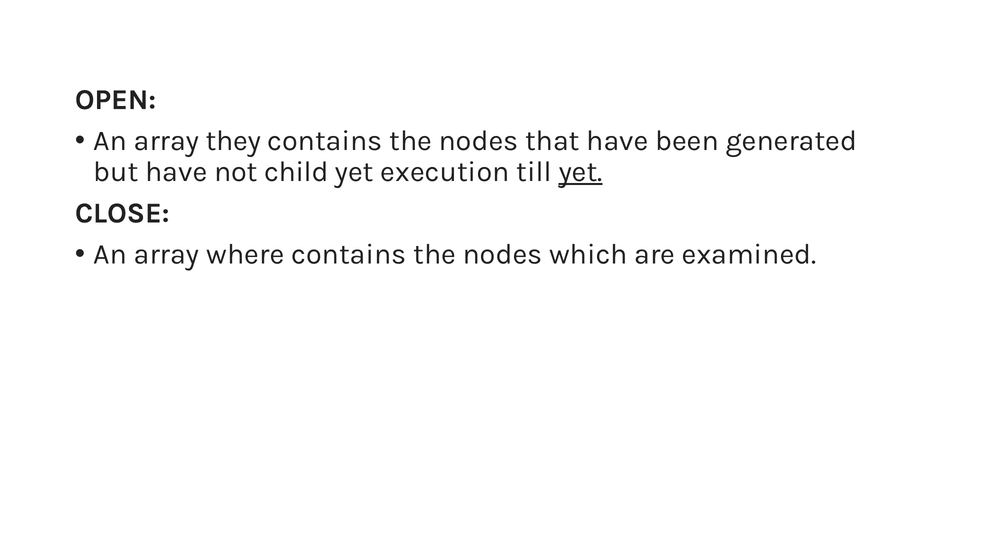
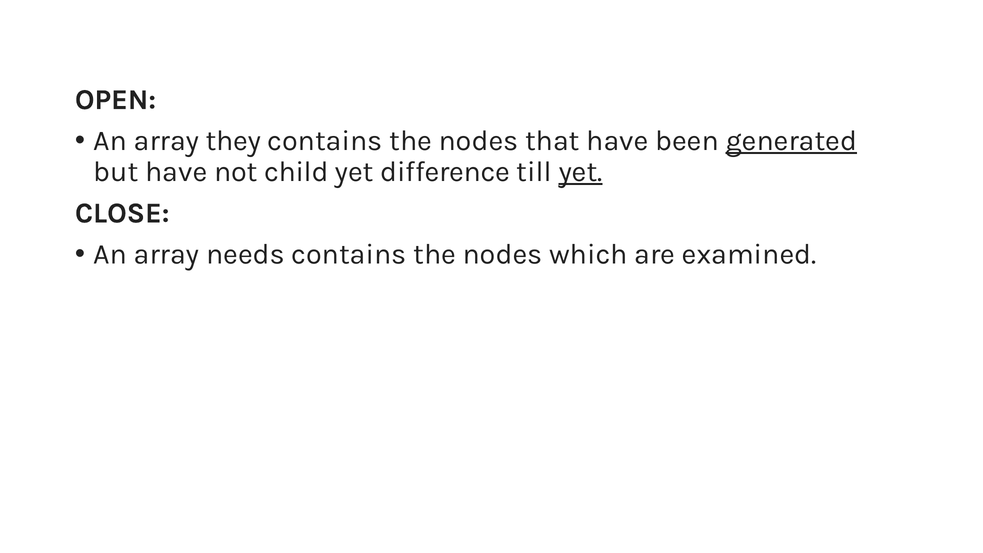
generated underline: none -> present
execution: execution -> difference
where: where -> needs
